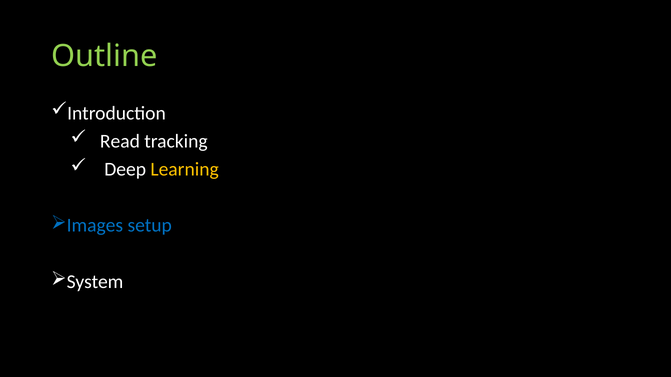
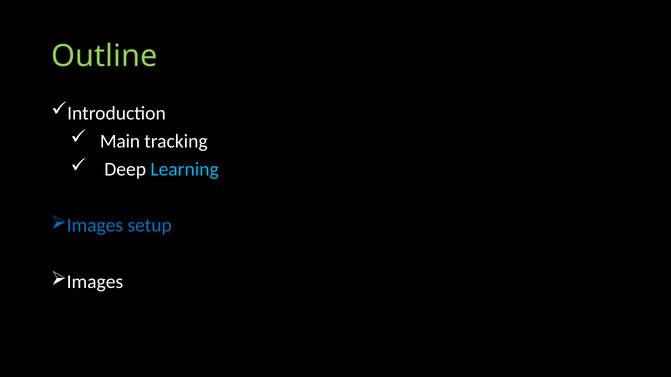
Read: Read -> Main
Learning colour: yellow -> light blue
System at (95, 282): System -> Images
